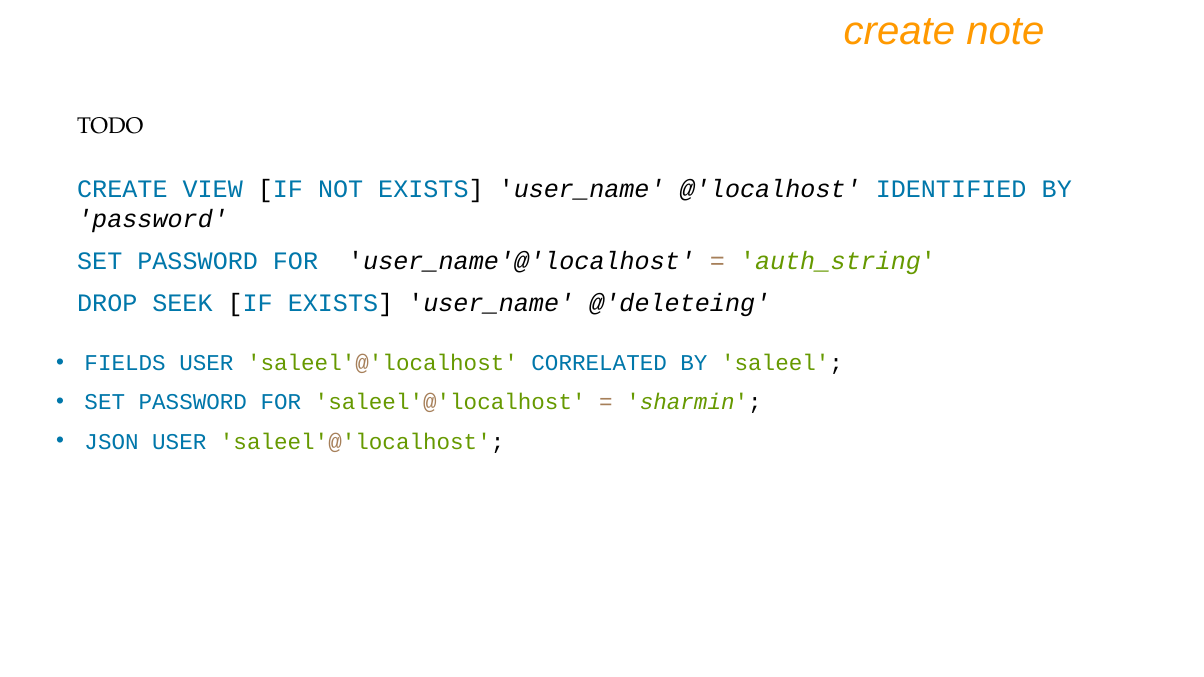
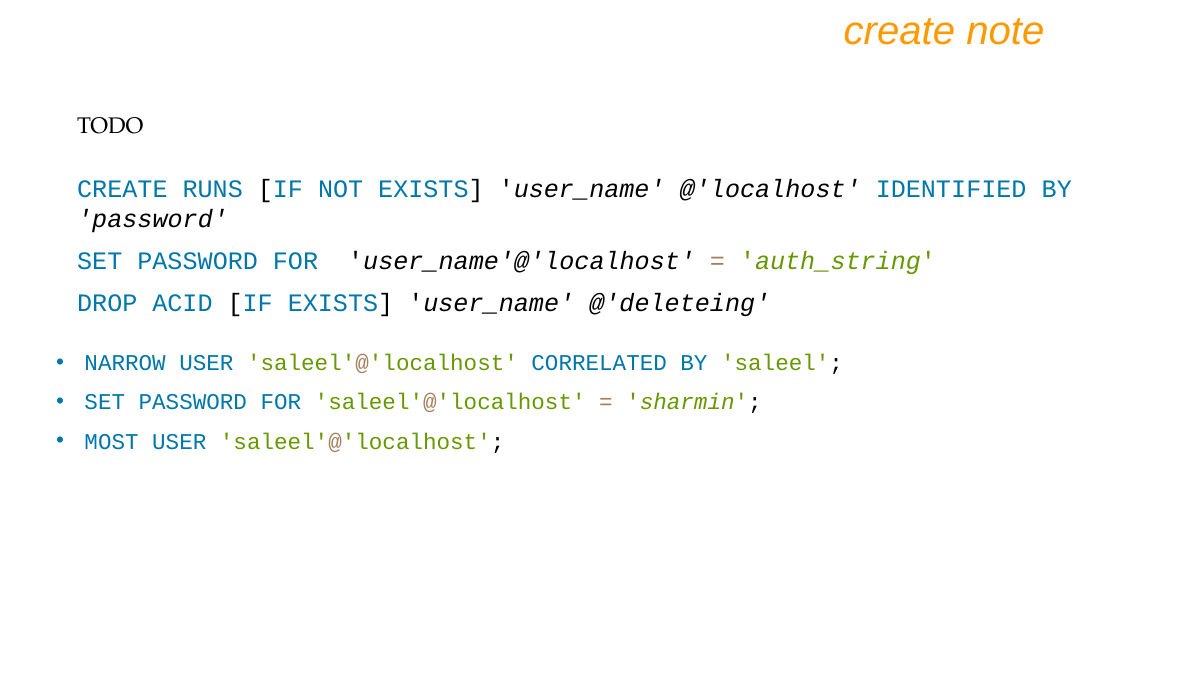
VIEW: VIEW -> RUNS
SEEK: SEEK -> ACID
FIELDS: FIELDS -> NARROW
JSON: JSON -> MOST
